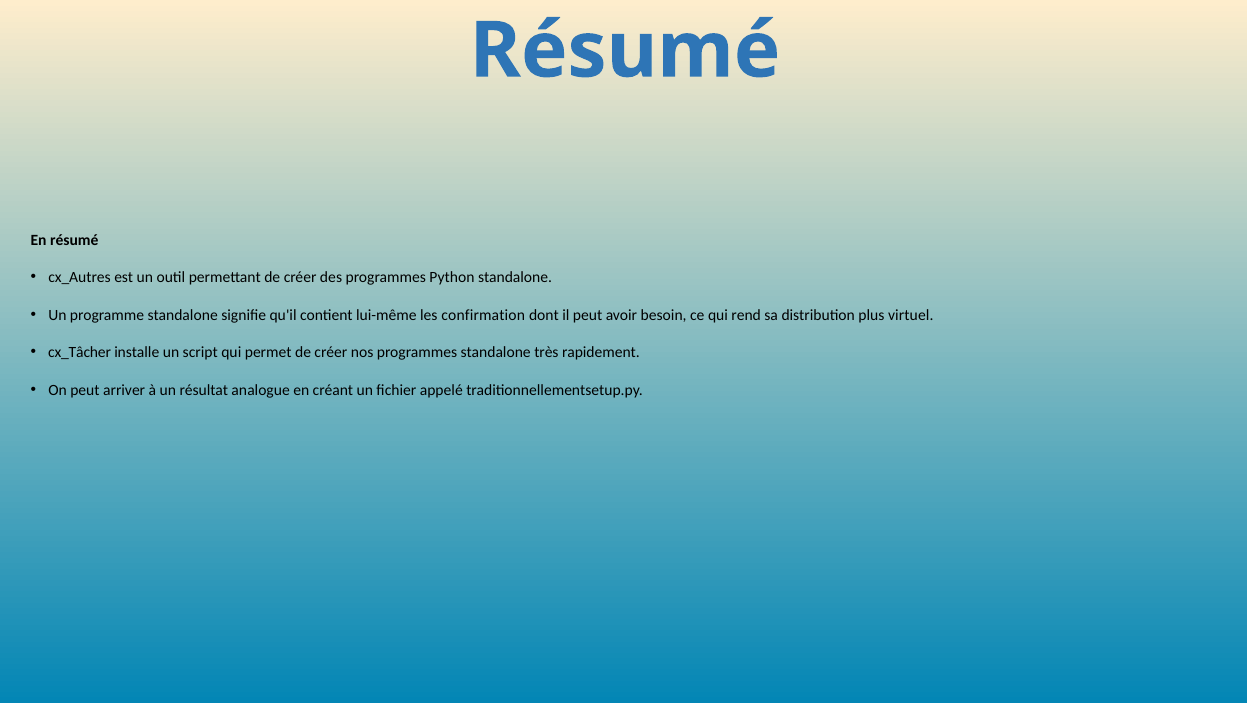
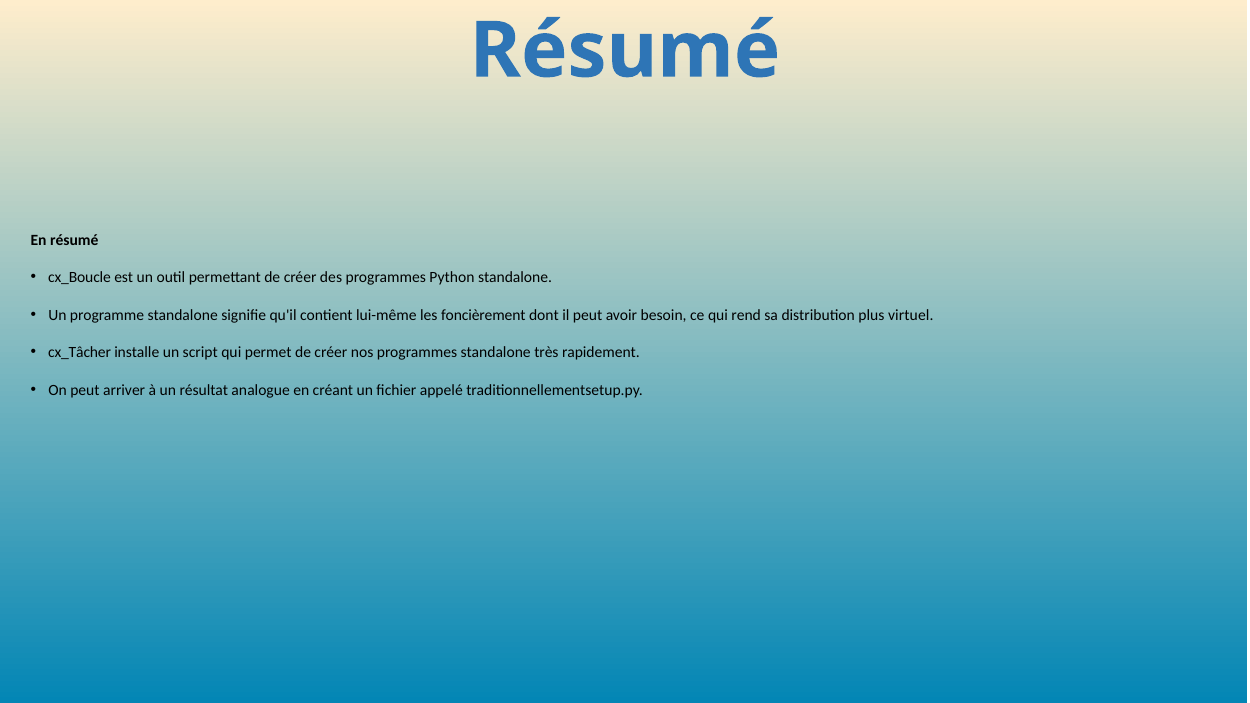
cx_Autres: cx_Autres -> cx_Boucle
confirmation: confirmation -> foncièrement
